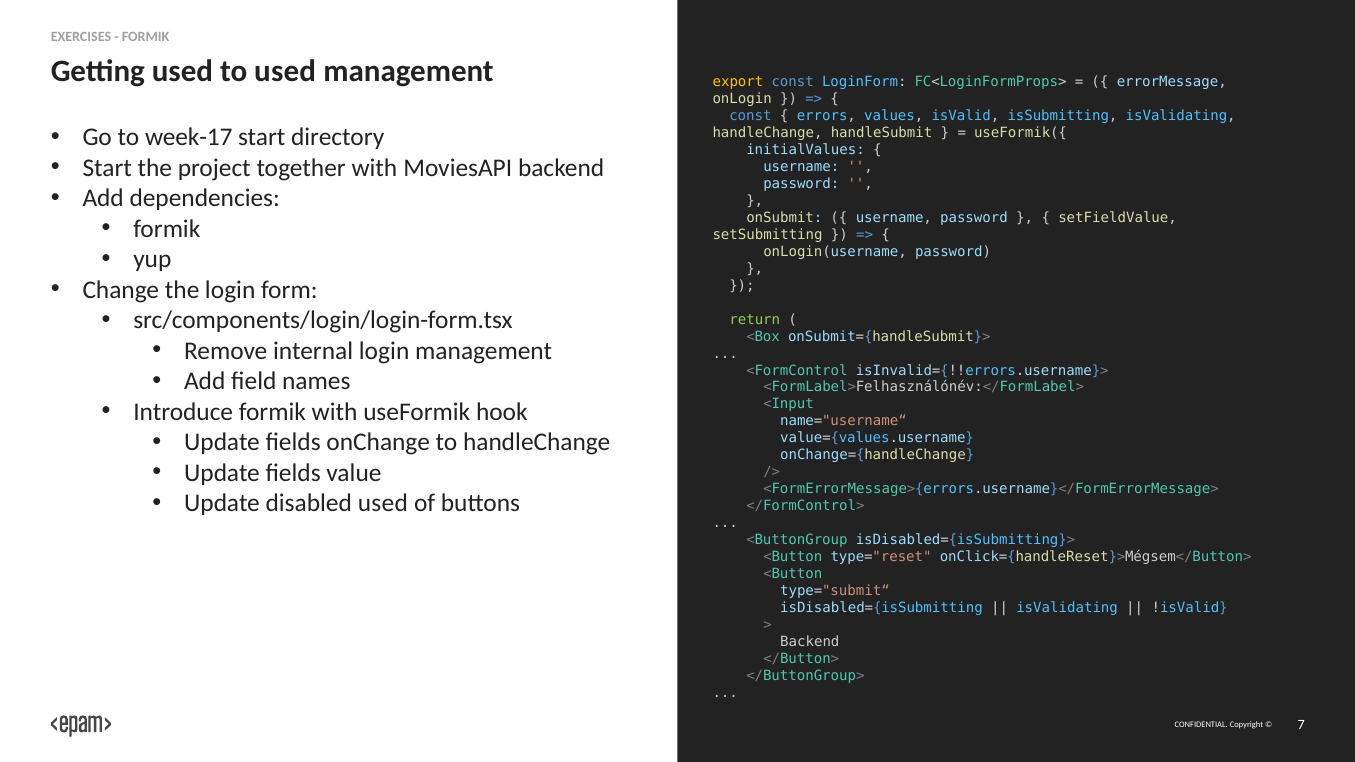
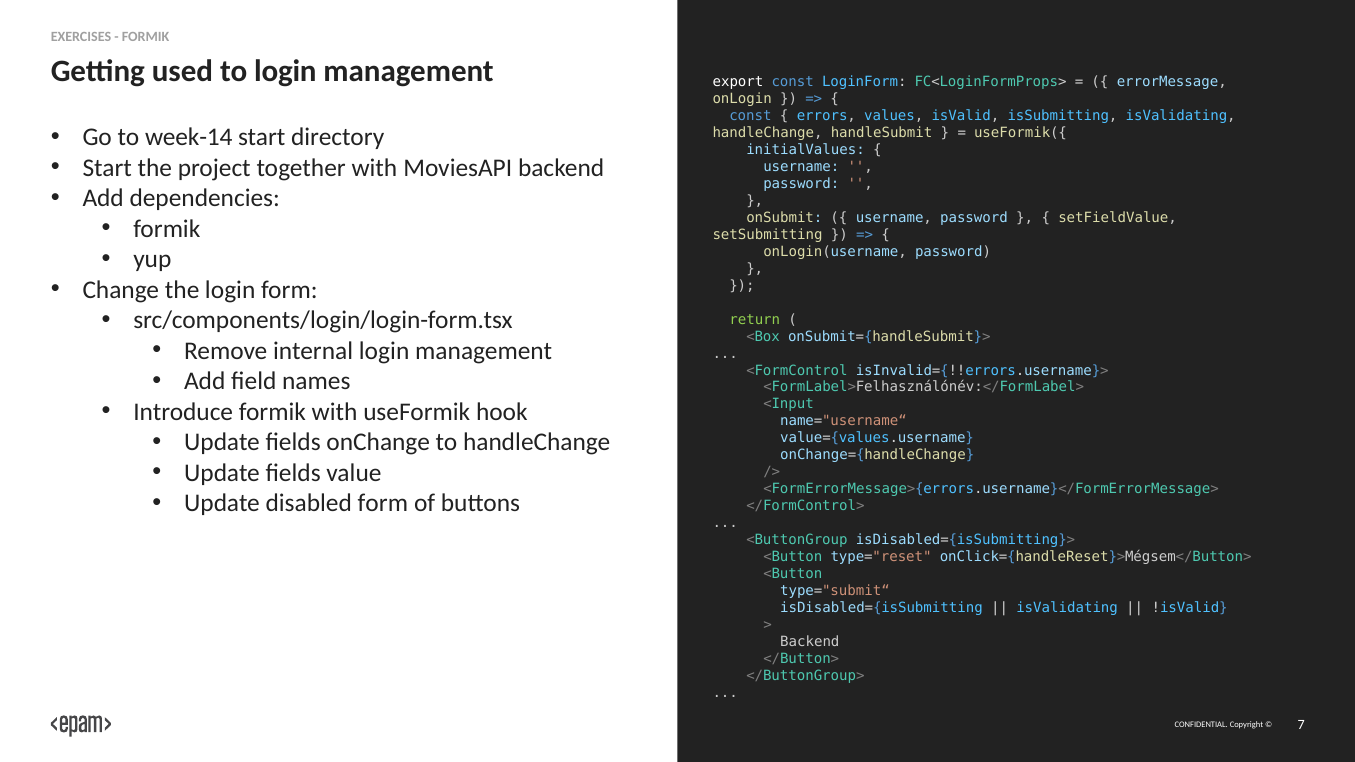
to used: used -> login
export colour: yellow -> white
week-17: week-17 -> week-14
disabled used: used -> form
